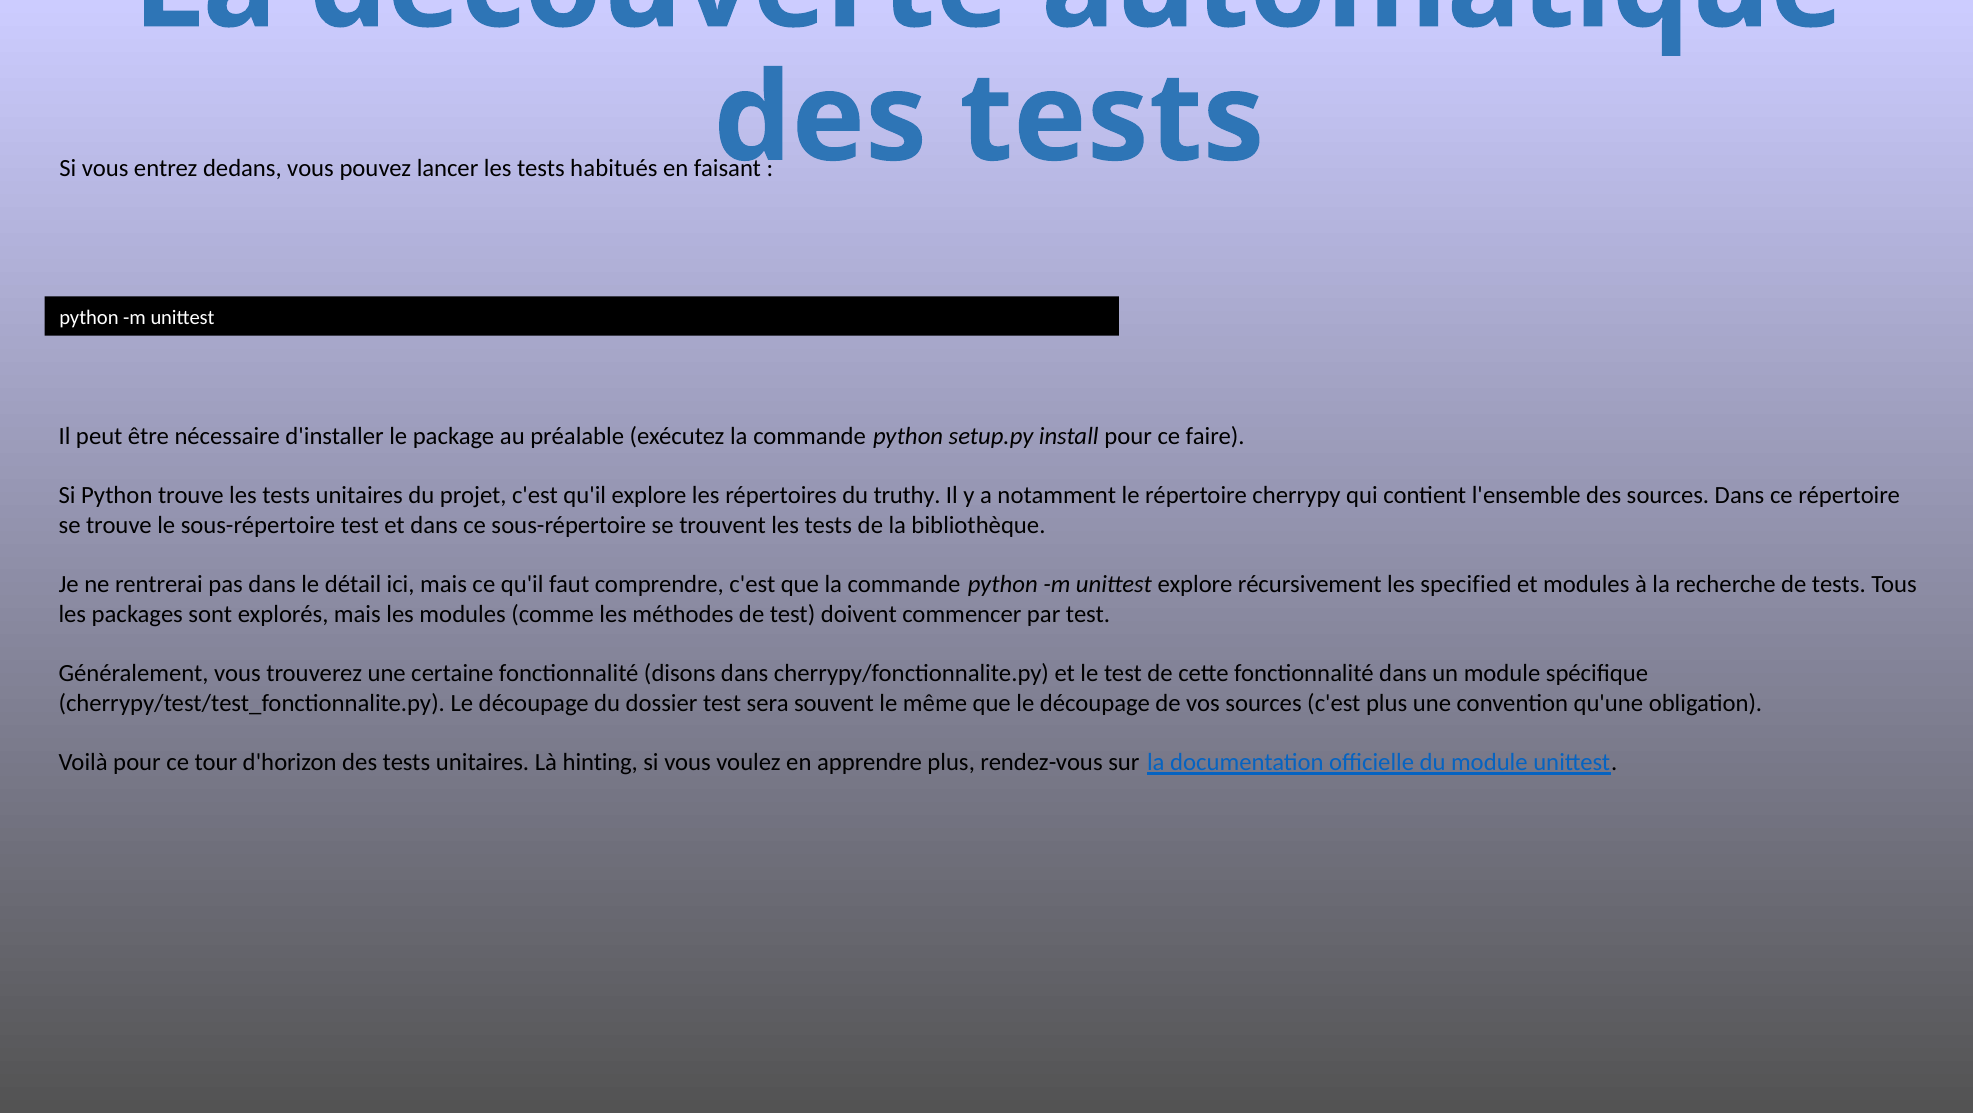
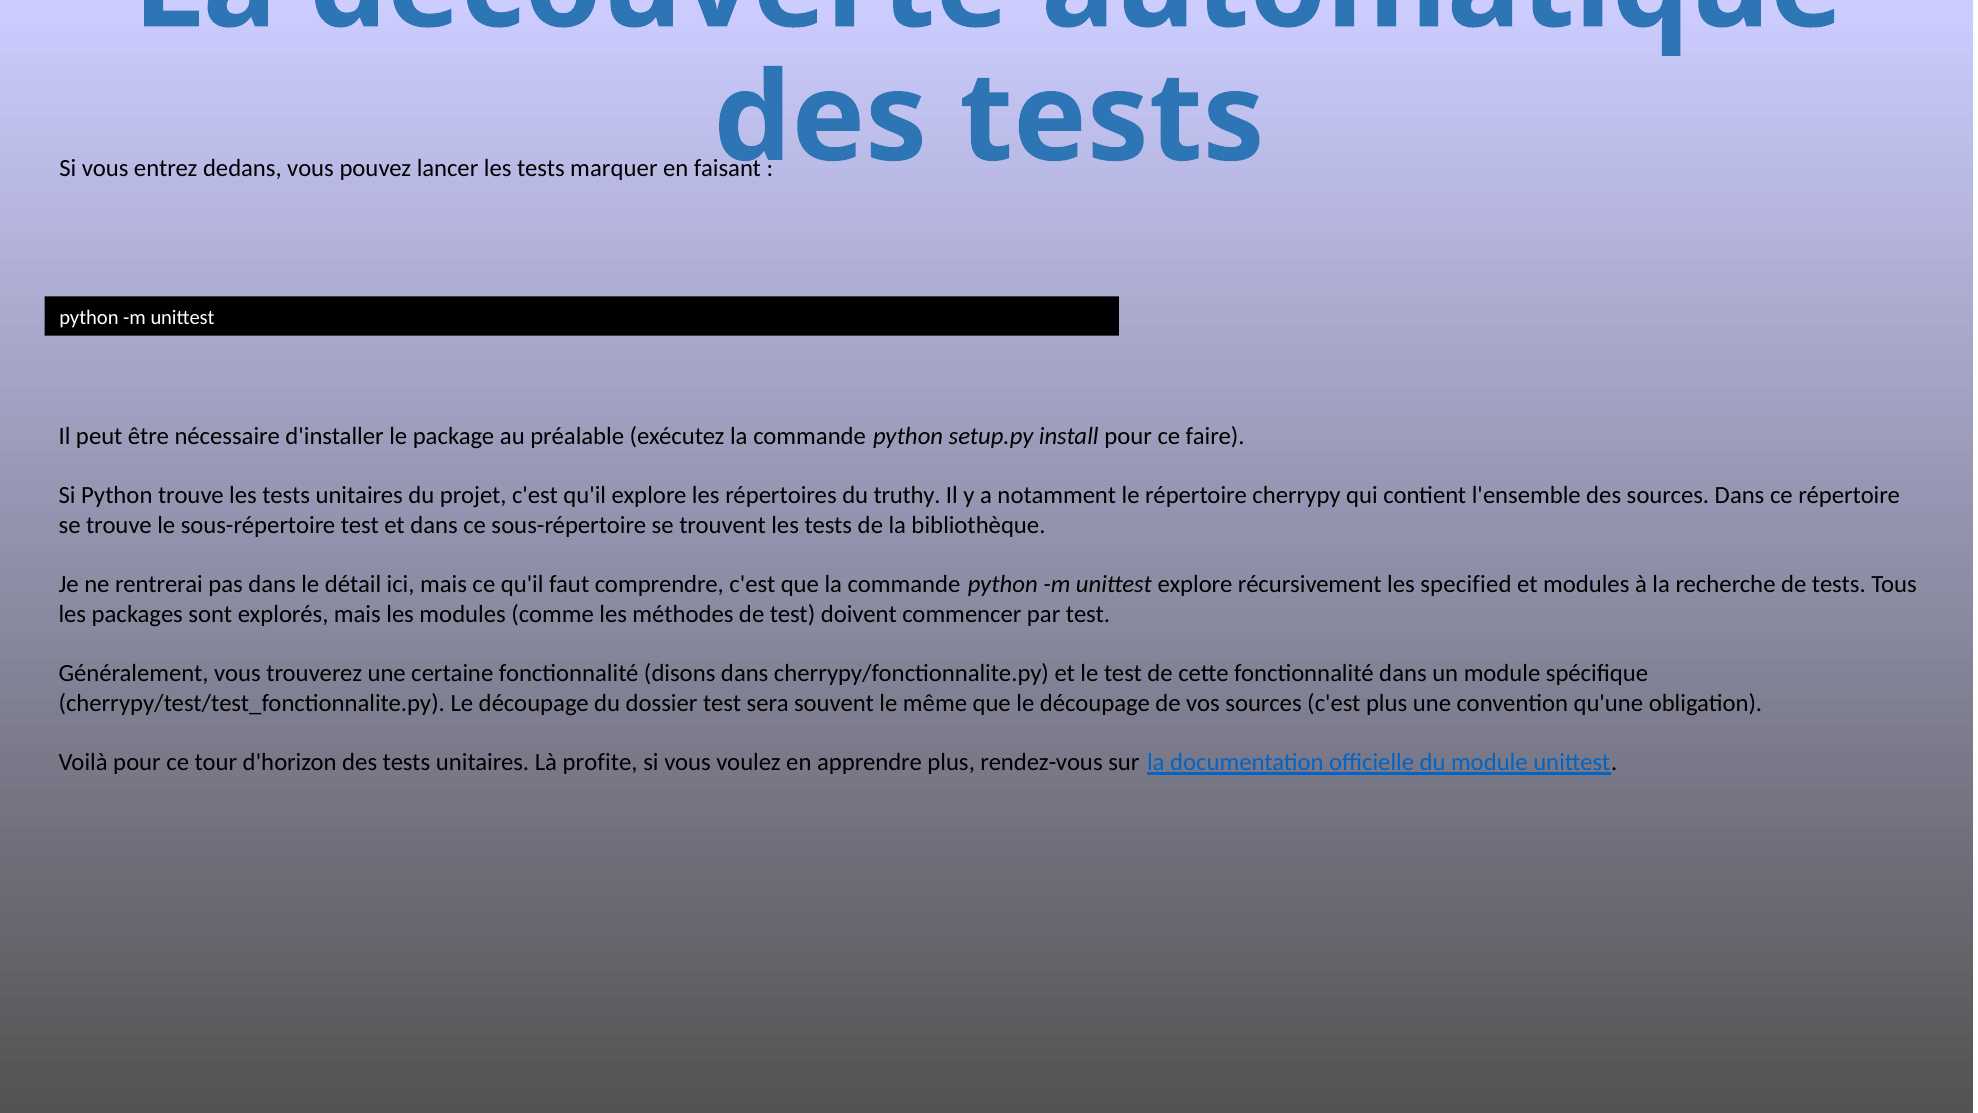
habitués: habitués -> marquer
hinting: hinting -> profite
